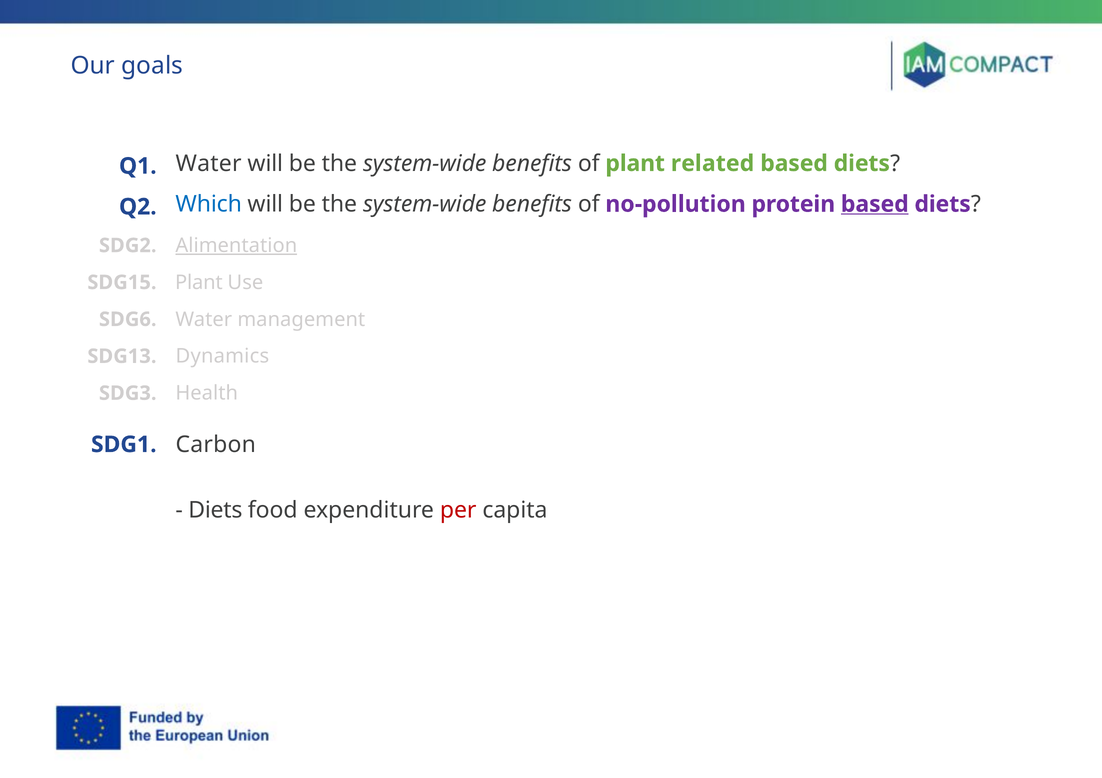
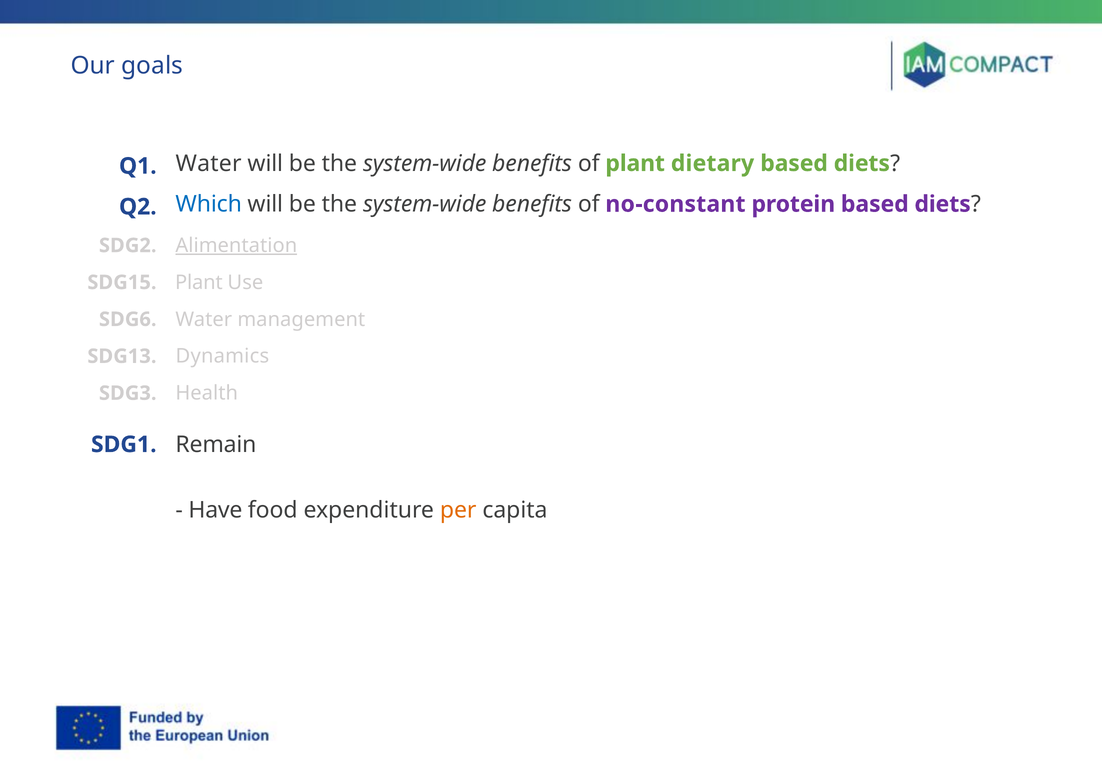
related: related -> dietary
no-pollution: no-pollution -> no-constant
based at (875, 204) underline: present -> none
Carbon: Carbon -> Remain
Diets at (215, 510): Diets -> Have
per colour: red -> orange
